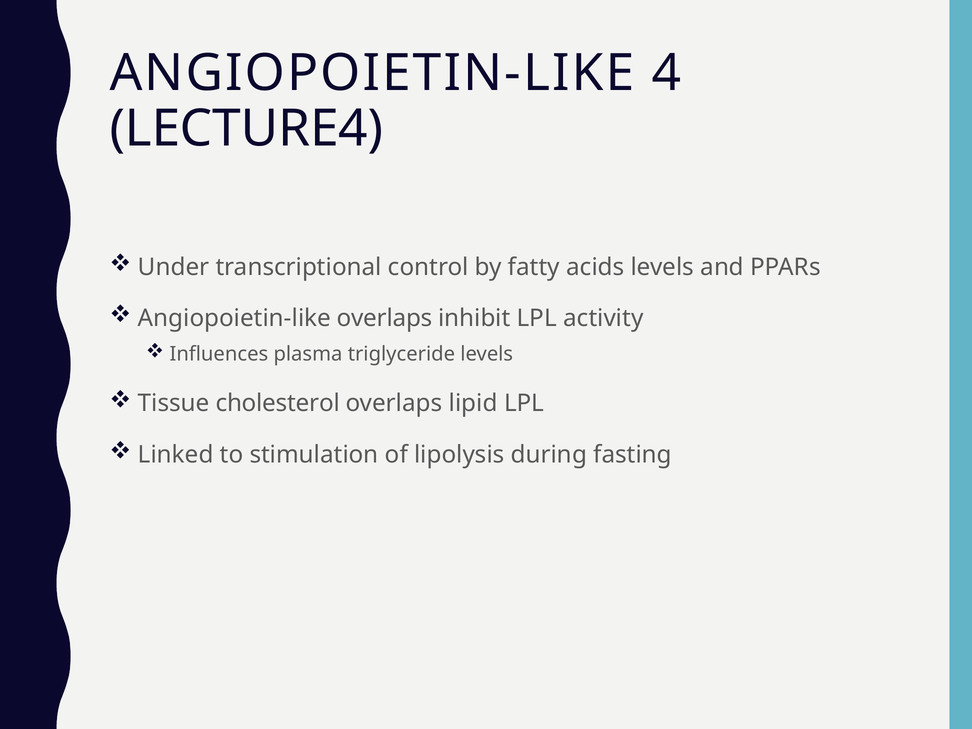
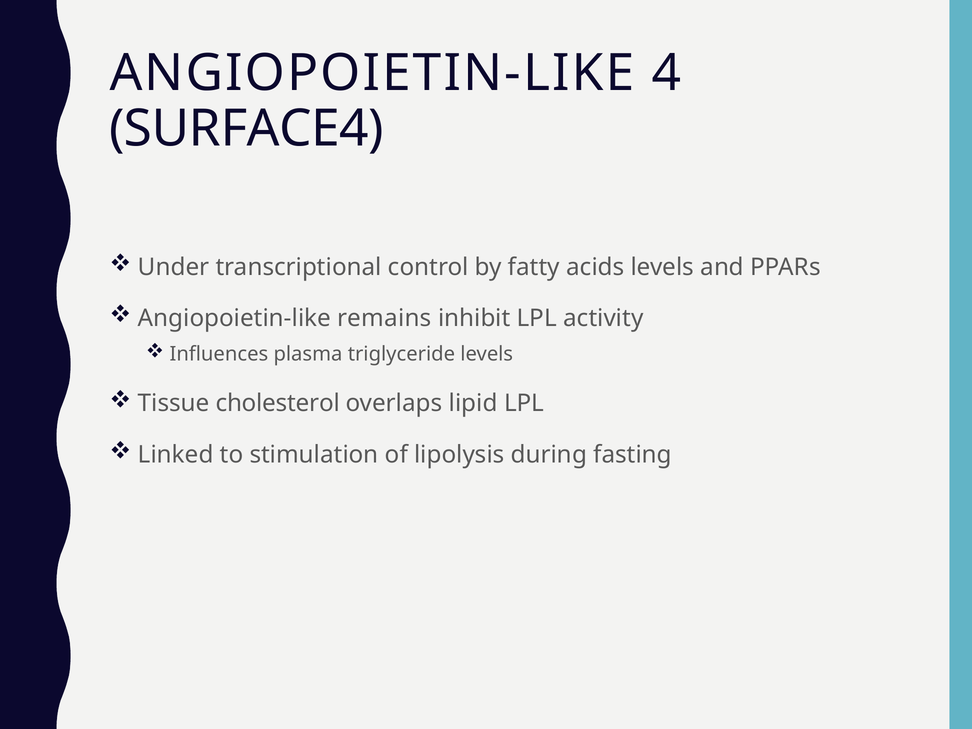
LECTURE4: LECTURE4 -> SURFACE4
Angiopoietin-like overlaps: overlaps -> remains
